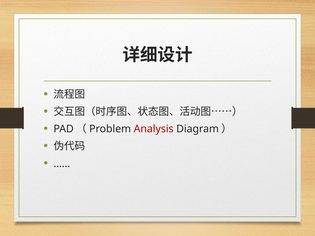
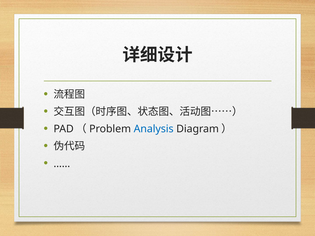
Analysis colour: red -> blue
